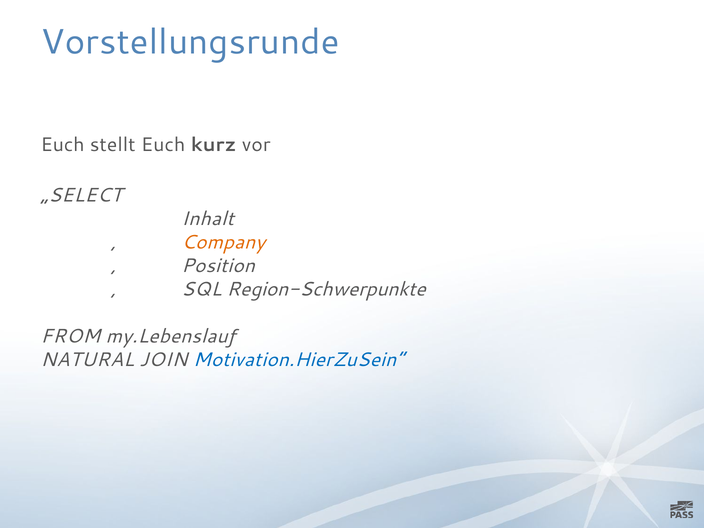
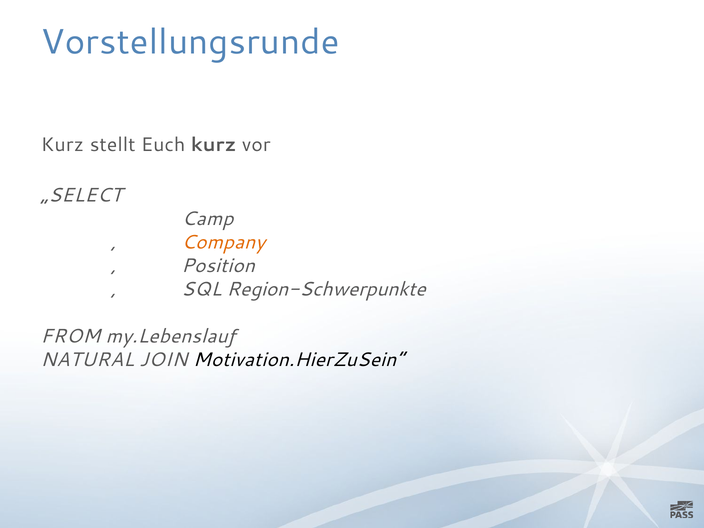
Euch at (63, 145): Euch -> Kurz
Inhalt: Inhalt -> Camp
Motivation.HierZuSein“ colour: blue -> black
